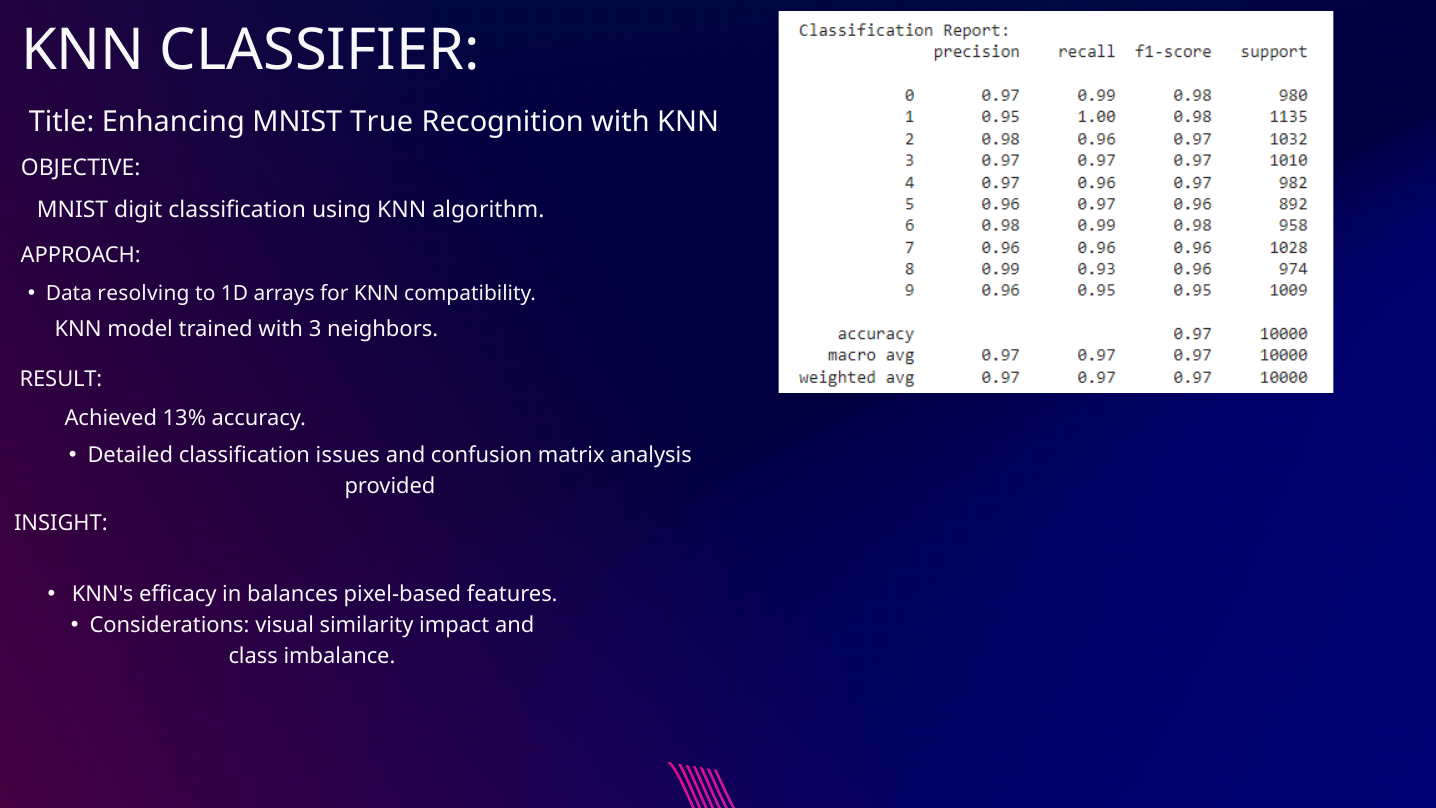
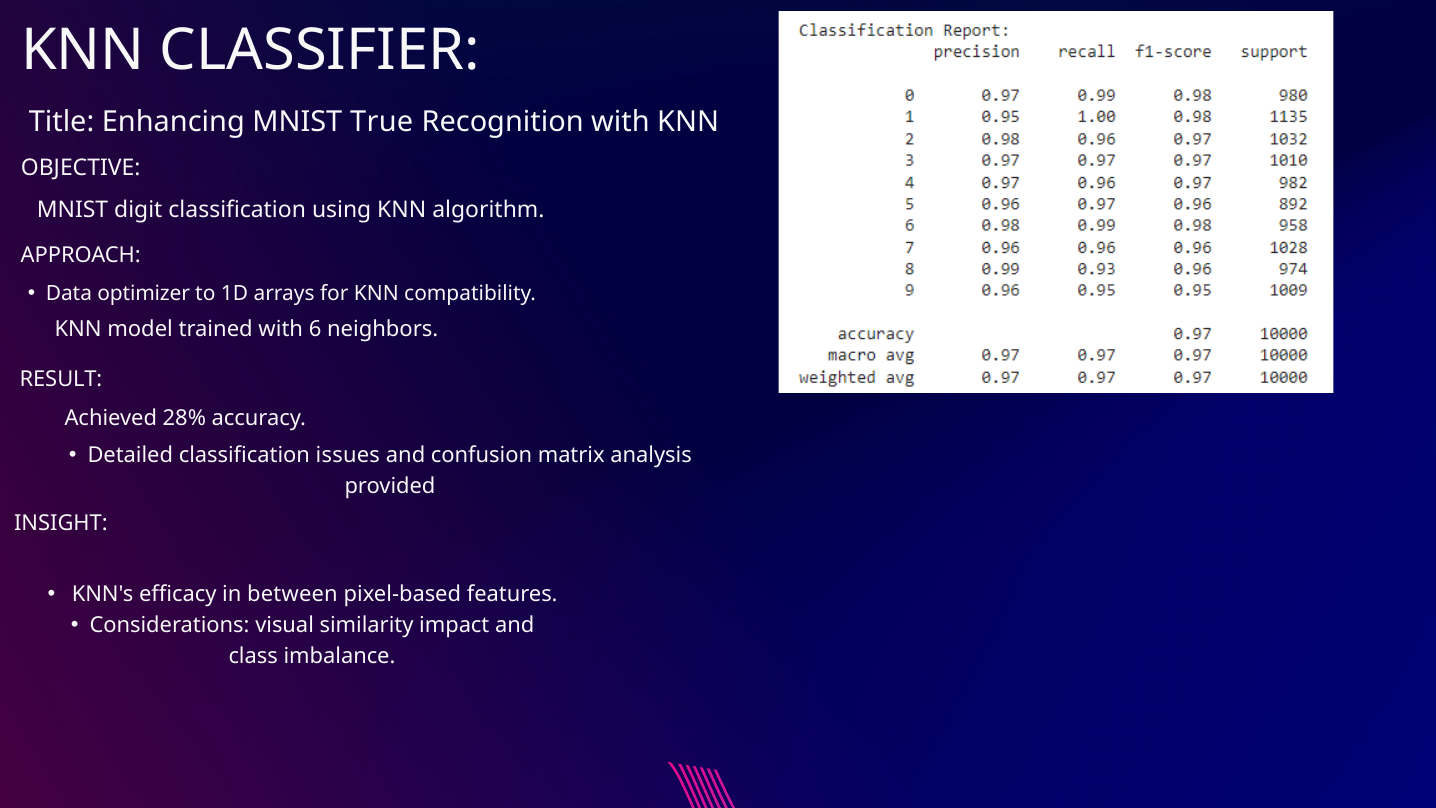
resolving: resolving -> optimizer
3: 3 -> 6
13%: 13% -> 28%
balances: balances -> between
